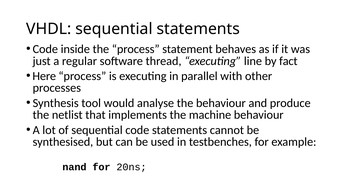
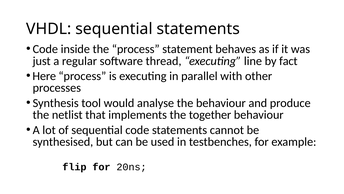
machine: machine -> together
nand: nand -> flip
